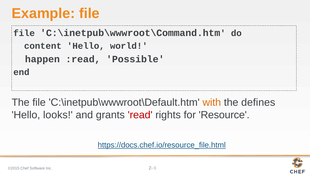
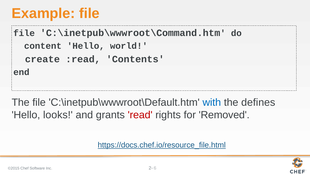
happen: happen -> create
Possible: Possible -> Contents
with colour: orange -> blue
Resource: Resource -> Removed
